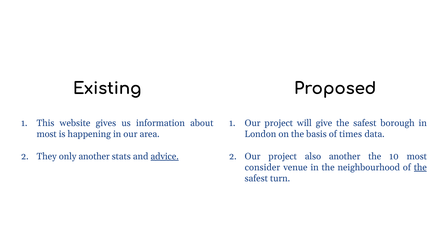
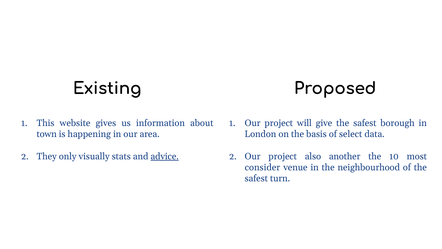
most at (47, 134): most -> town
times: times -> select
only another: another -> visually
the at (420, 167) underline: present -> none
